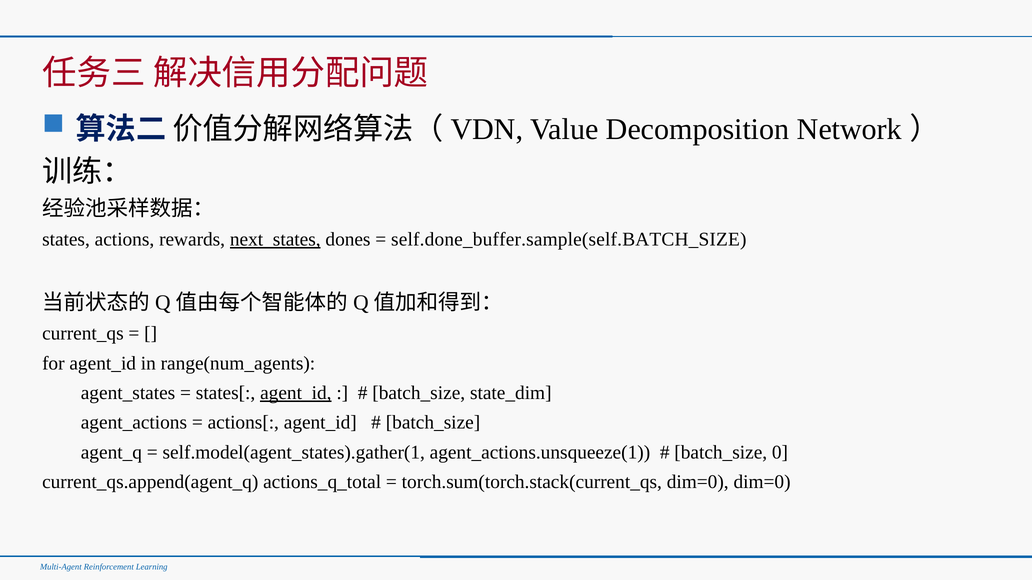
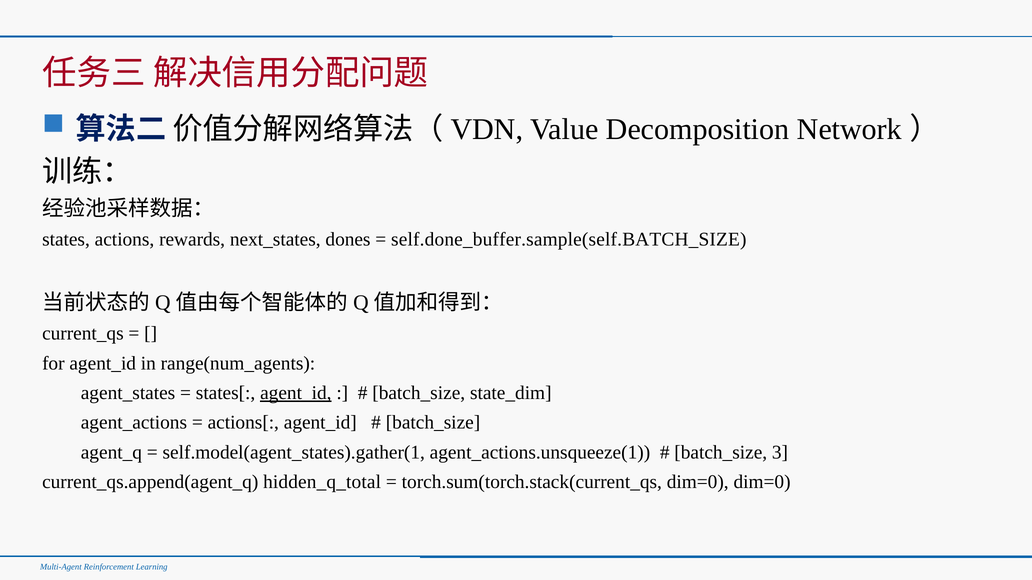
next_states underline: present -> none
0: 0 -> 3
actions_q_total: actions_q_total -> hidden_q_total
